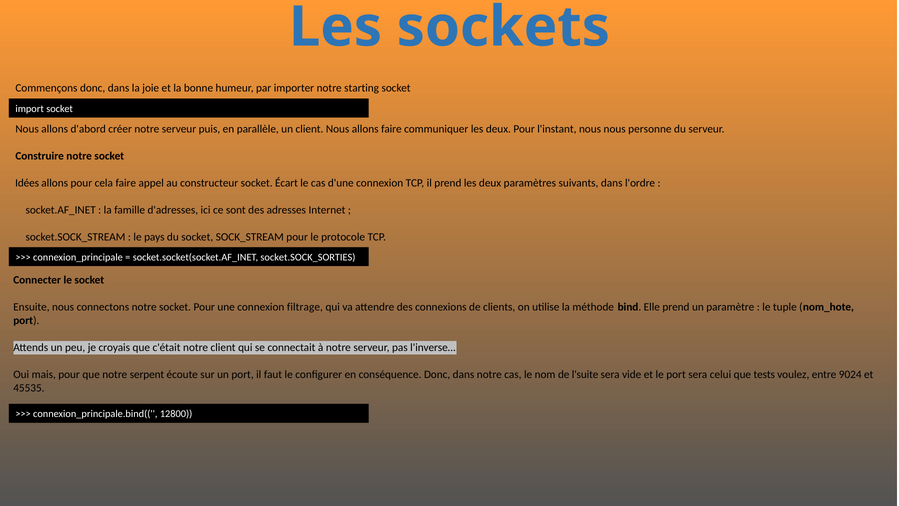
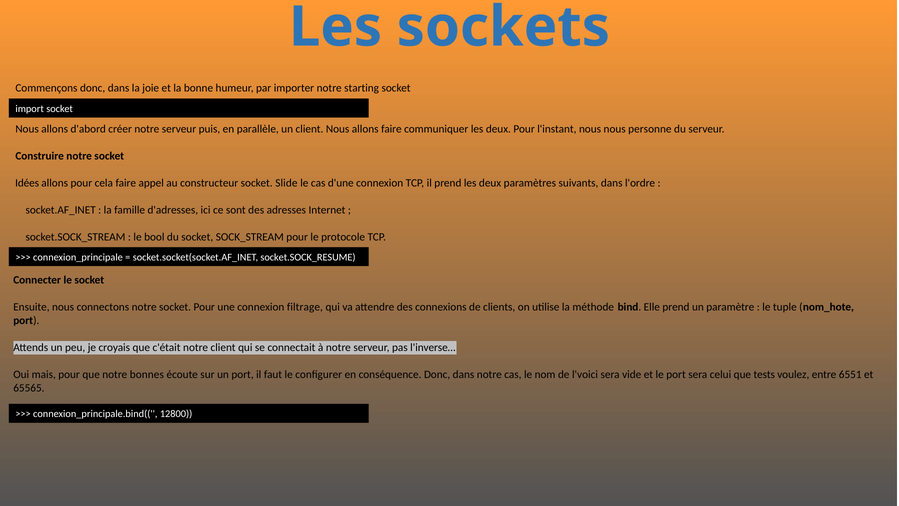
Écart: Écart -> Slide
pays: pays -> bool
socket.SOCK_SORTIES: socket.SOCK_SORTIES -> socket.SOCK_RESUME
serpent: serpent -> bonnes
l'suite: l'suite -> l'voici
9024: 9024 -> 6551
45535: 45535 -> 65565
